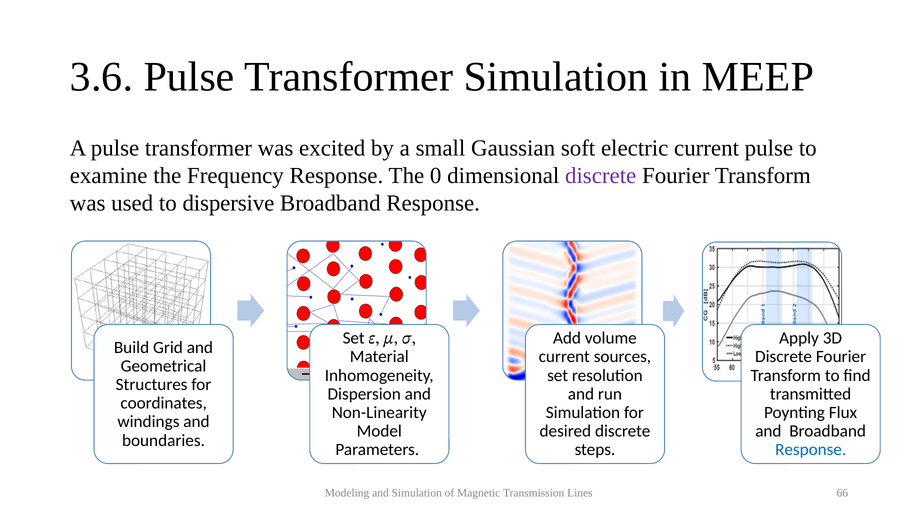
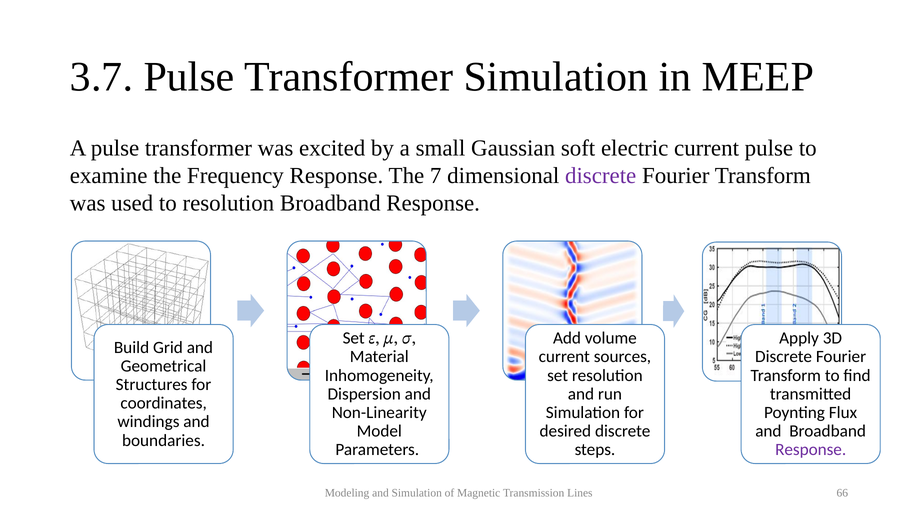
3.6: 3.6 -> 3.7
0: 0 -> 7
to dispersive: dispersive -> resolution
Response at (811, 450) colour: blue -> purple
